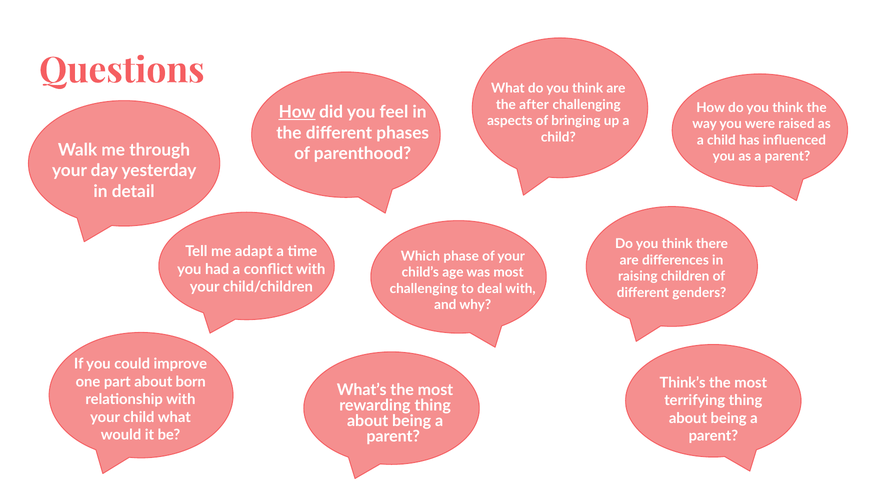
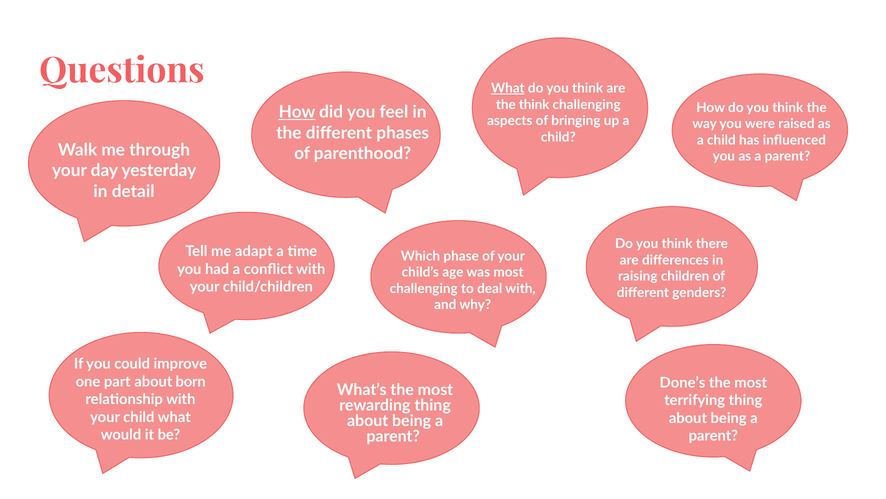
What at (508, 88) underline: none -> present
the after: after -> think
Think’s: Think’s -> Done’s
